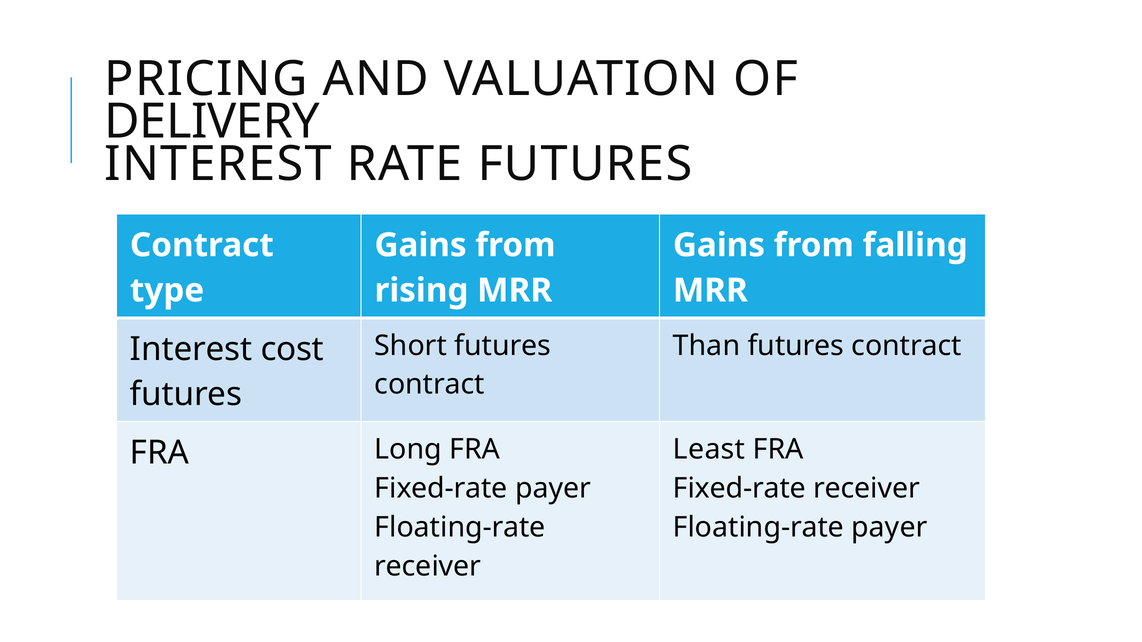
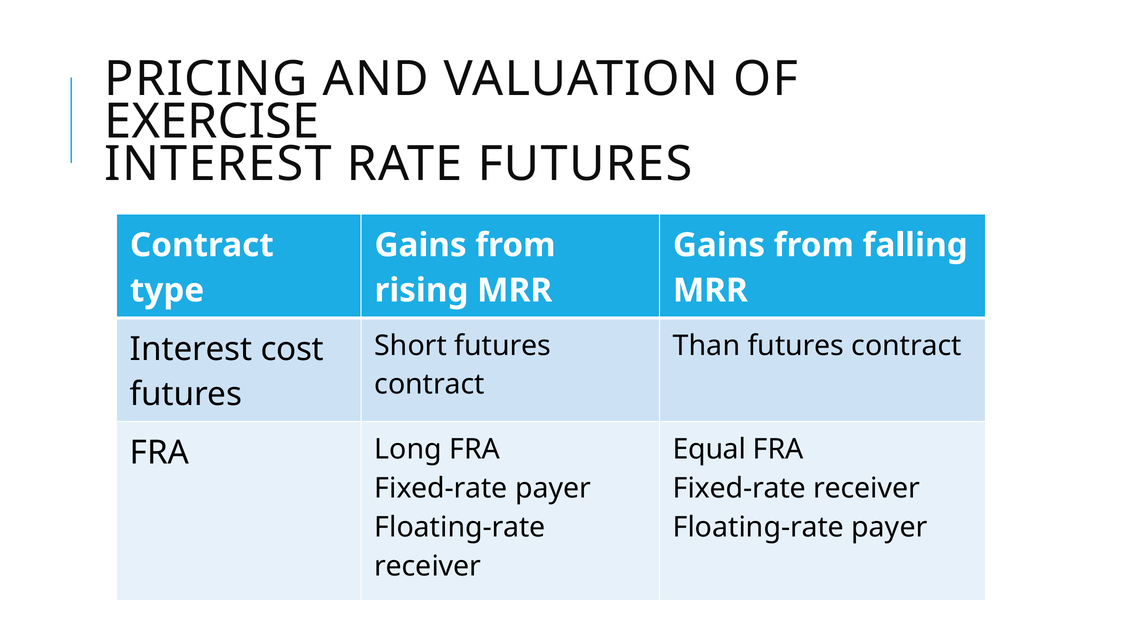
DELIVERY: DELIVERY -> EXERCISE
Least: Least -> Equal
